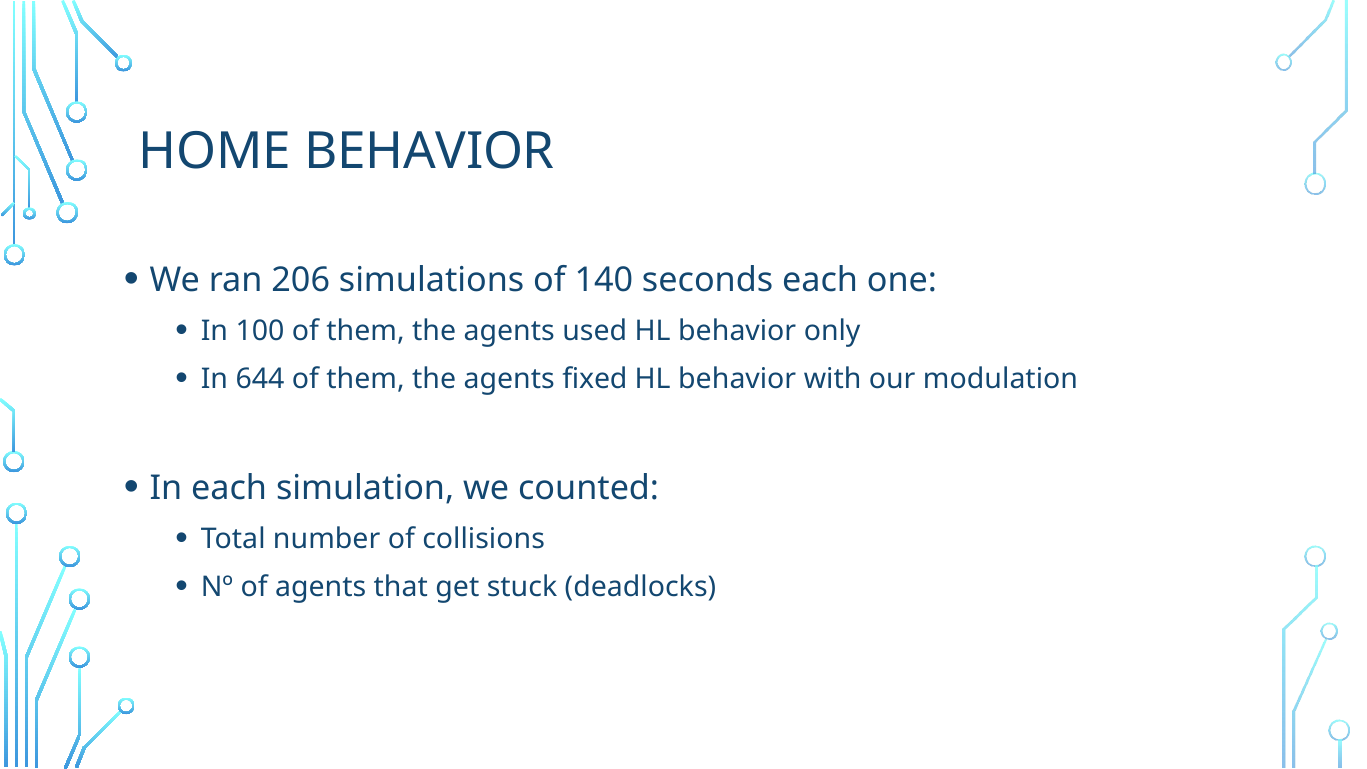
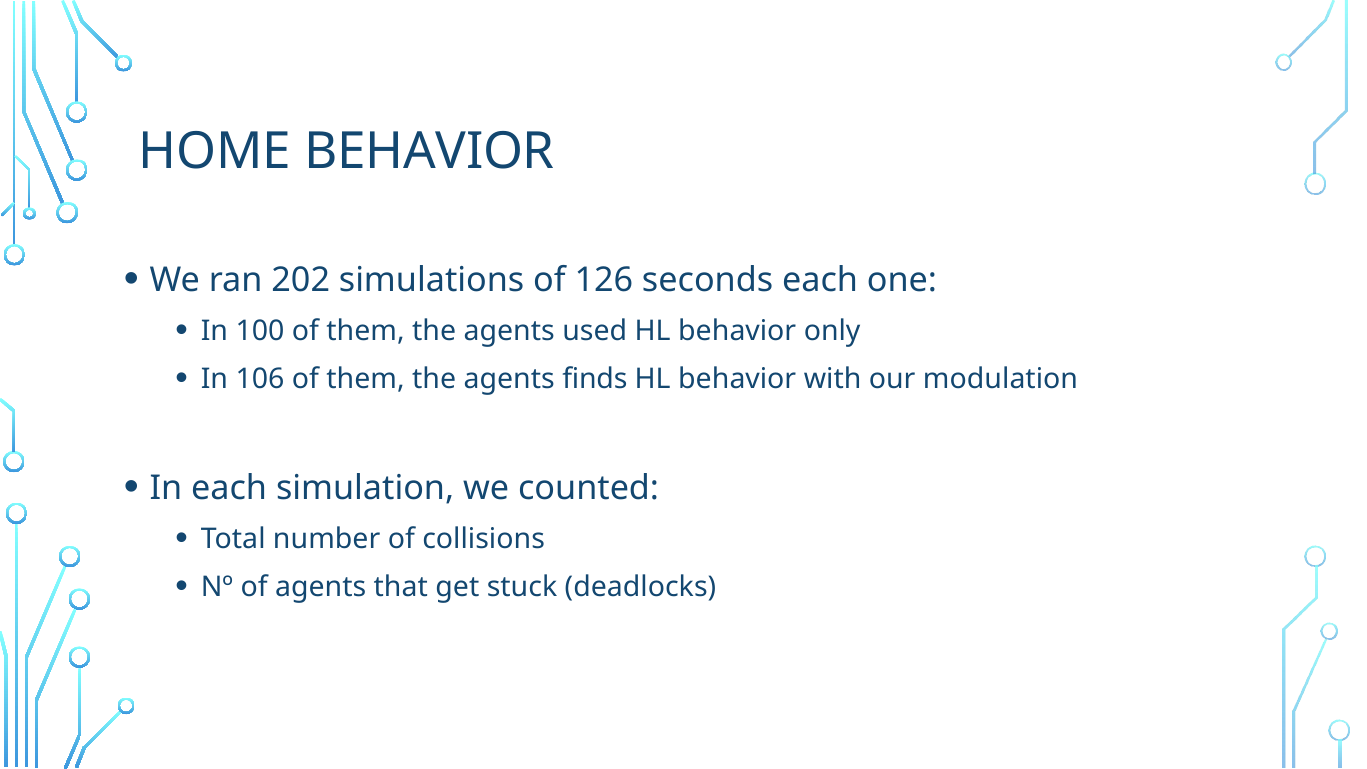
206: 206 -> 202
140: 140 -> 126
644: 644 -> 106
fixed: fixed -> finds
